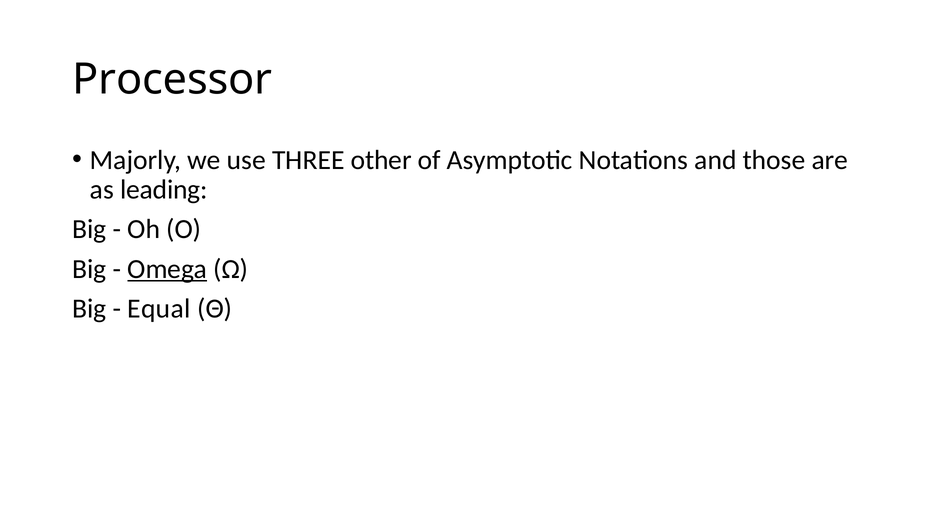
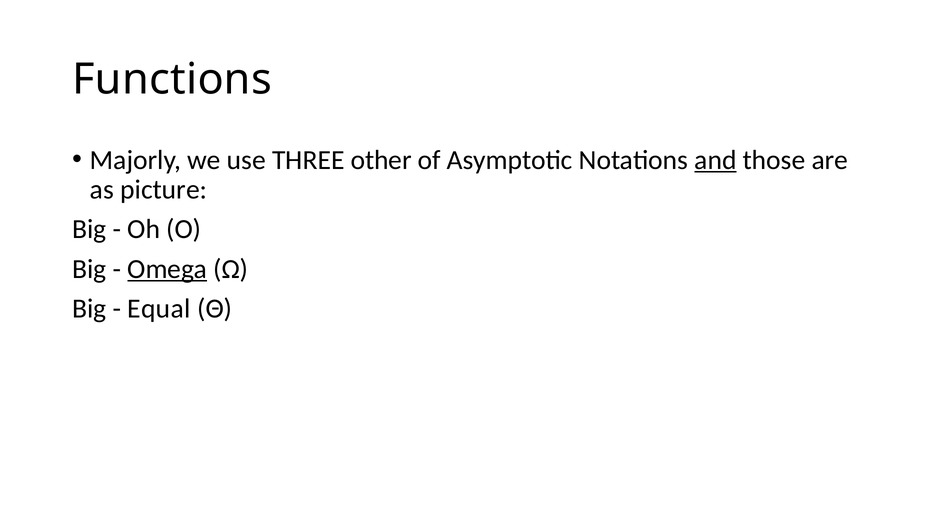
Processor: Processor -> Functions
and underline: none -> present
leading: leading -> picture
